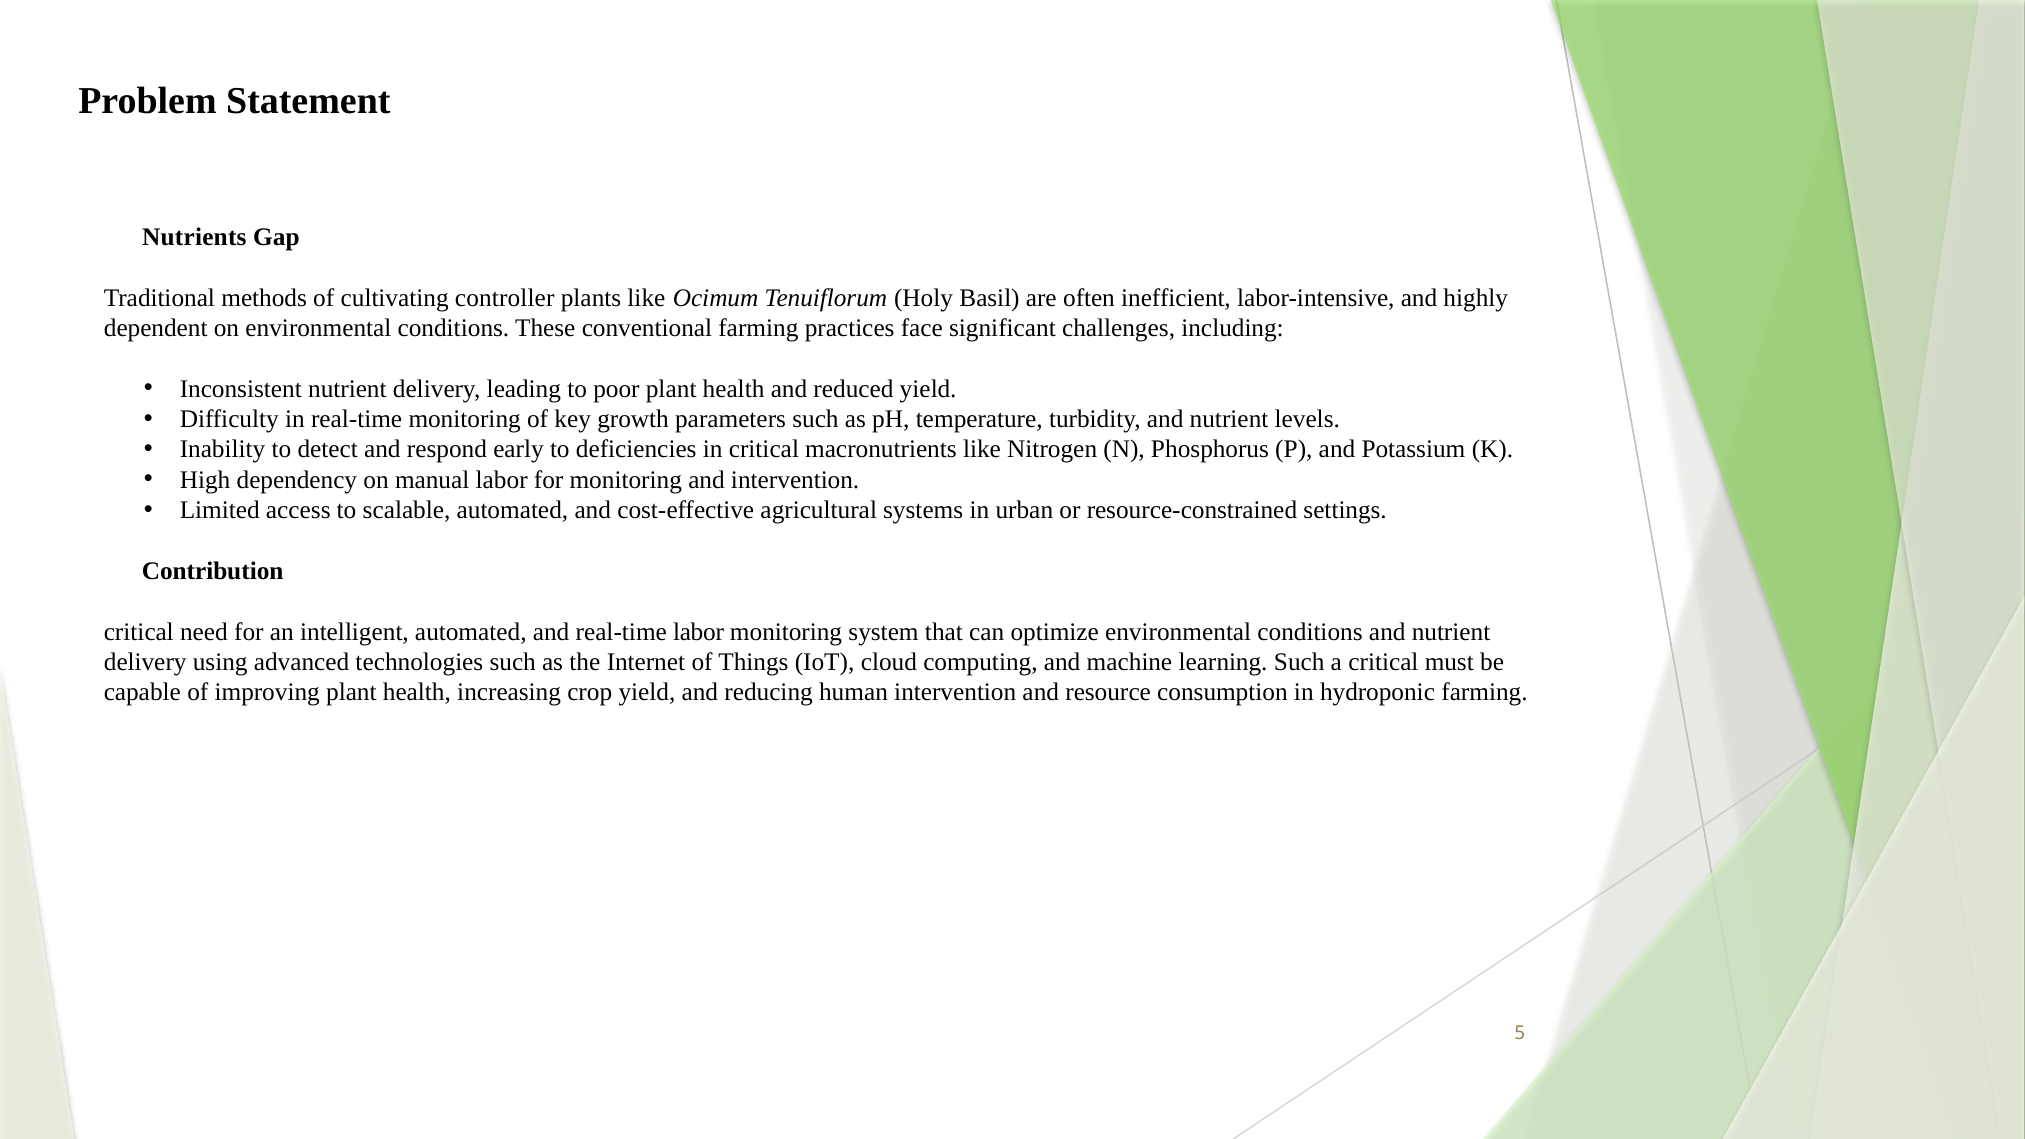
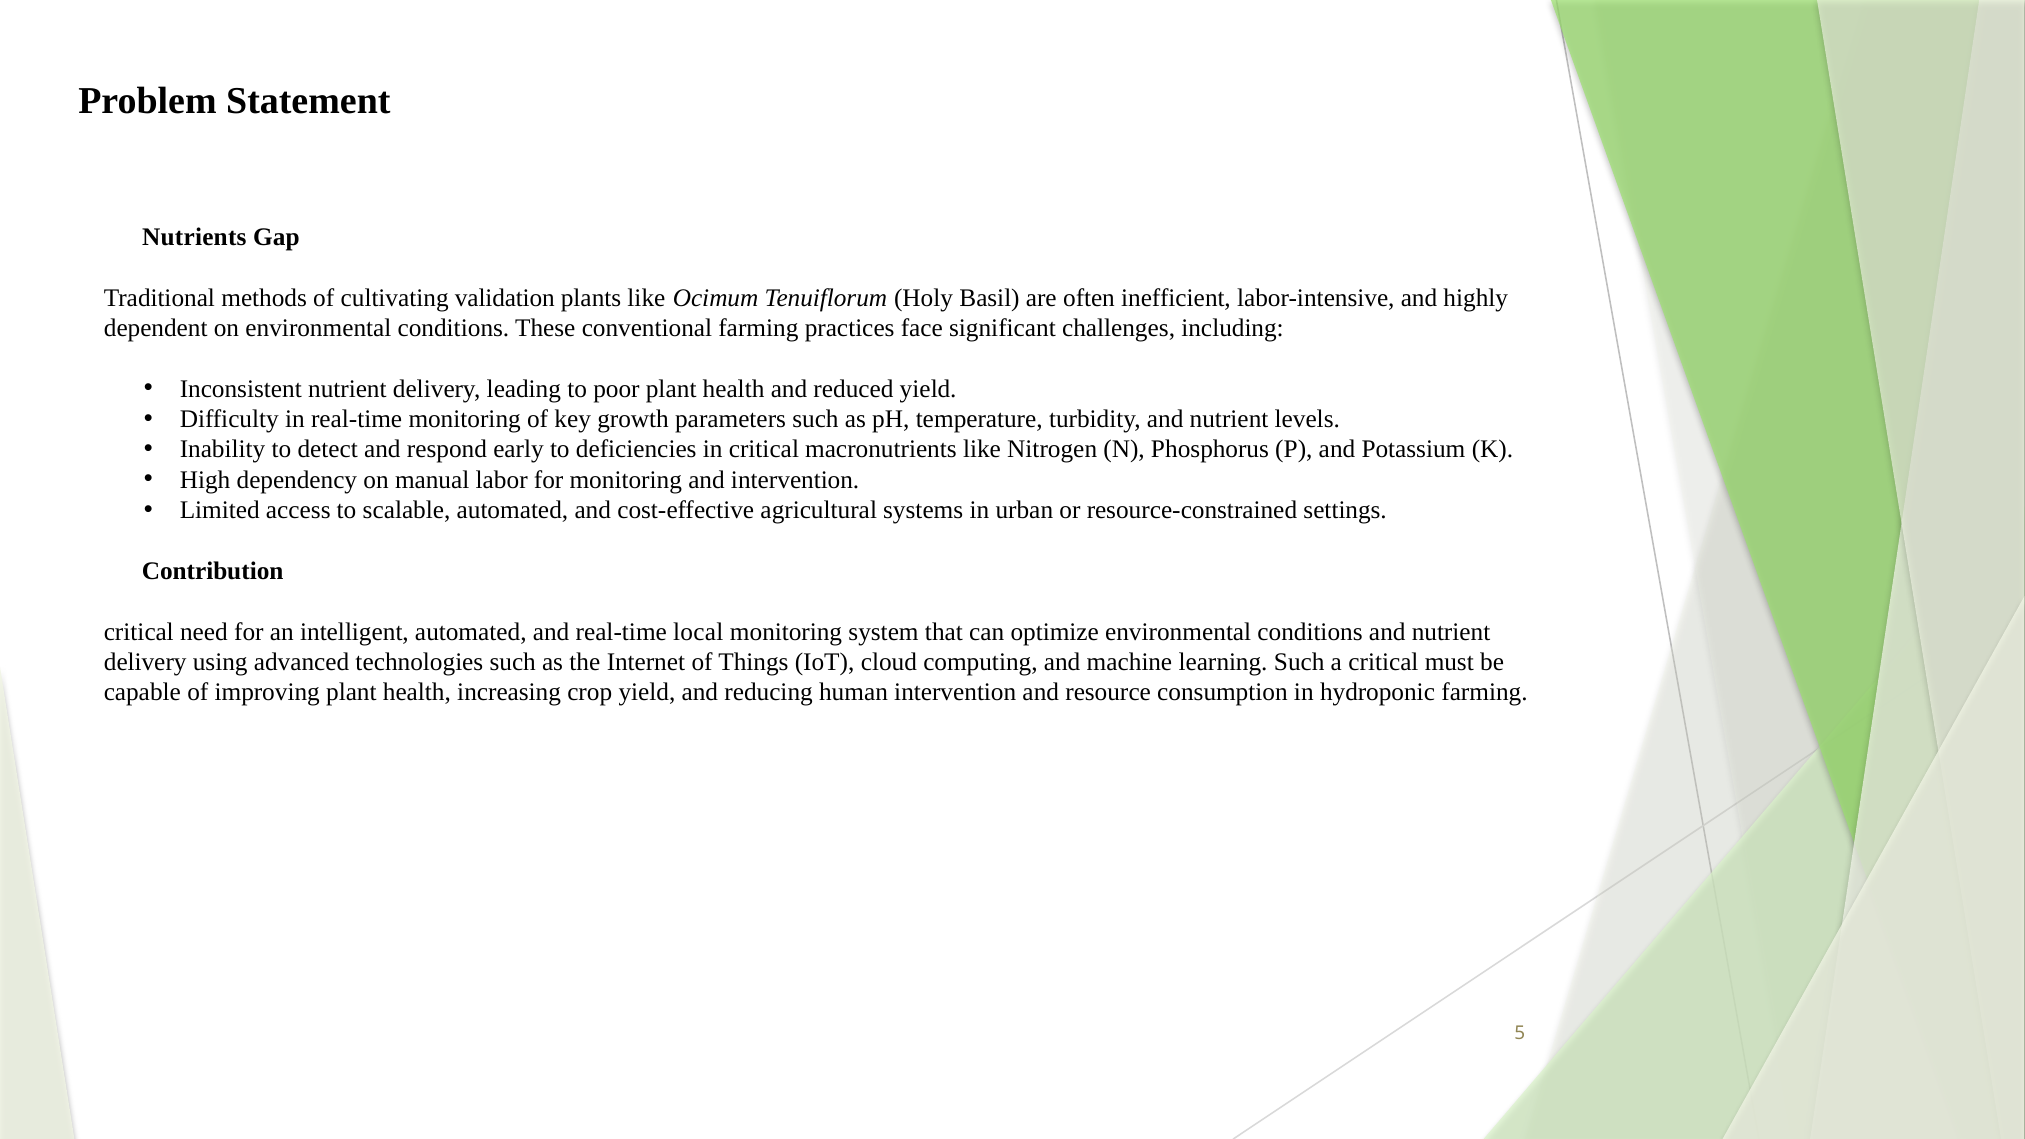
controller: controller -> validation
real-time labor: labor -> local
